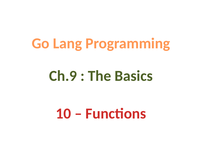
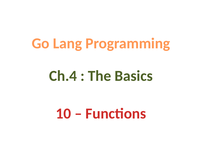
Ch.9: Ch.9 -> Ch.4
